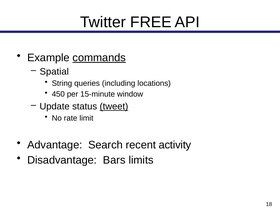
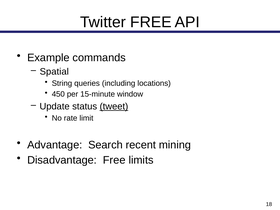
commands underline: present -> none
activity: activity -> mining
Disadvantage Bars: Bars -> Free
